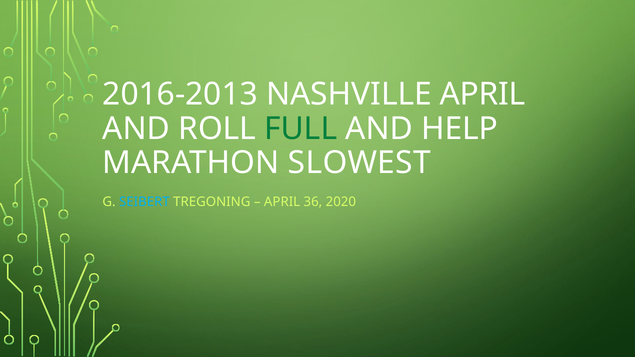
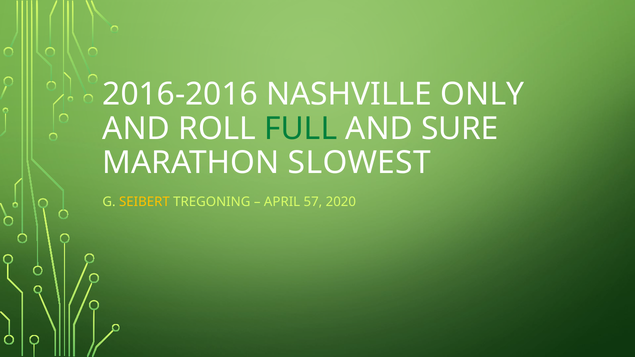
2016-2013: 2016-2013 -> 2016-2016
NASHVILLE APRIL: APRIL -> ONLY
HELP: HELP -> SURE
SEIBERT colour: light blue -> yellow
36: 36 -> 57
